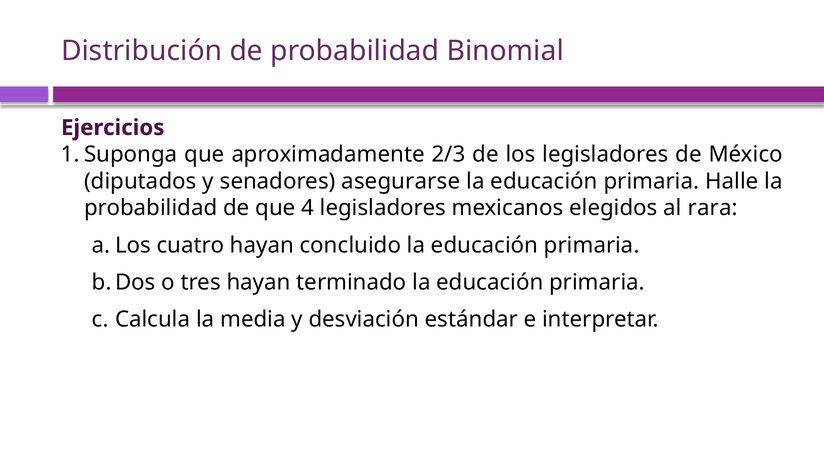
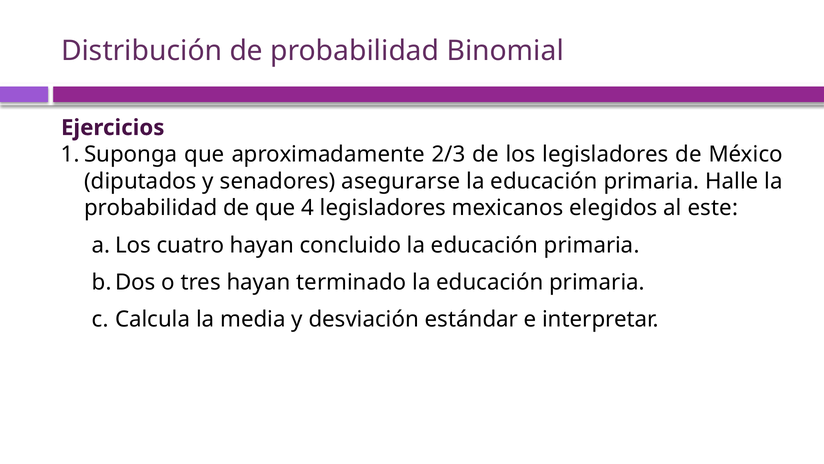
rara: rara -> este
